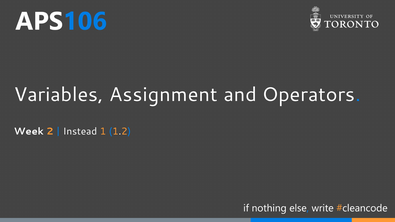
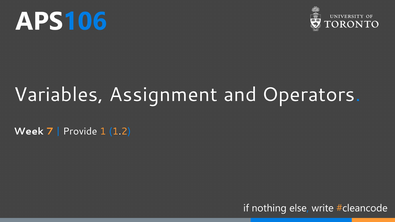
2: 2 -> 7
Instead: Instead -> Provide
